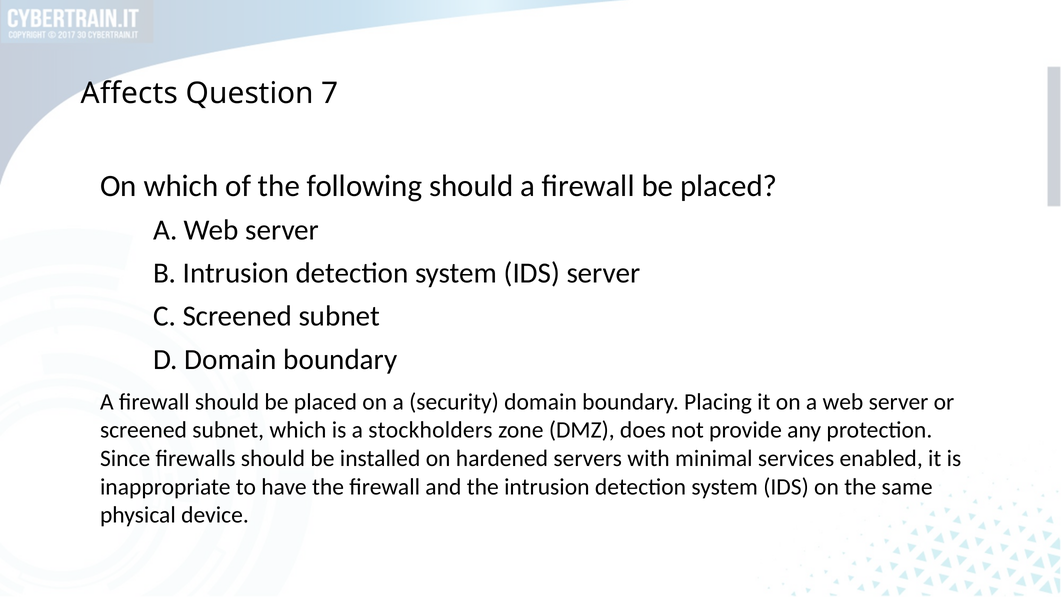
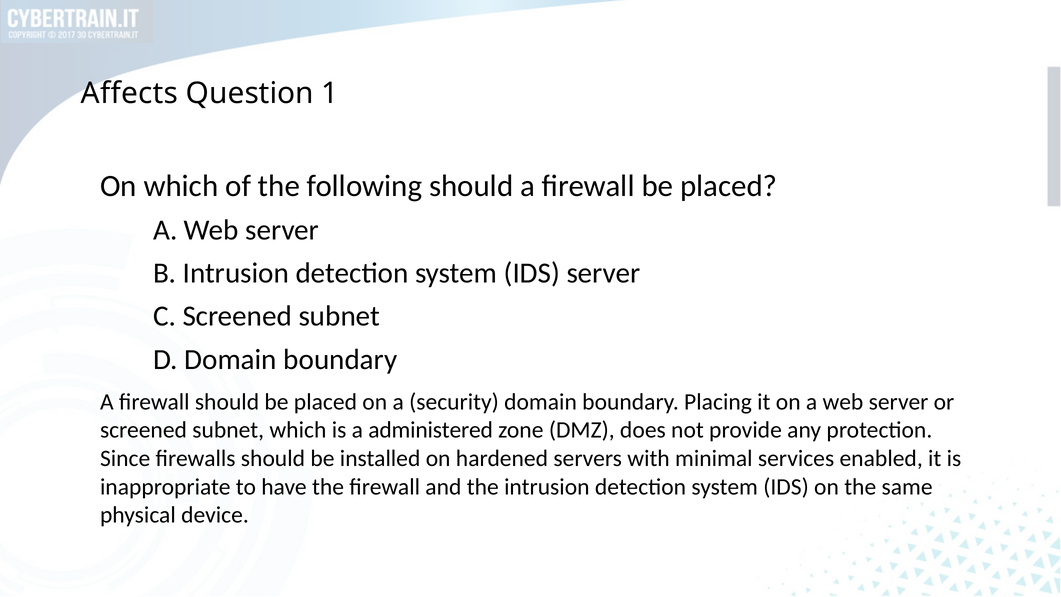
7: 7 -> 1
stockholders: stockholders -> administered
